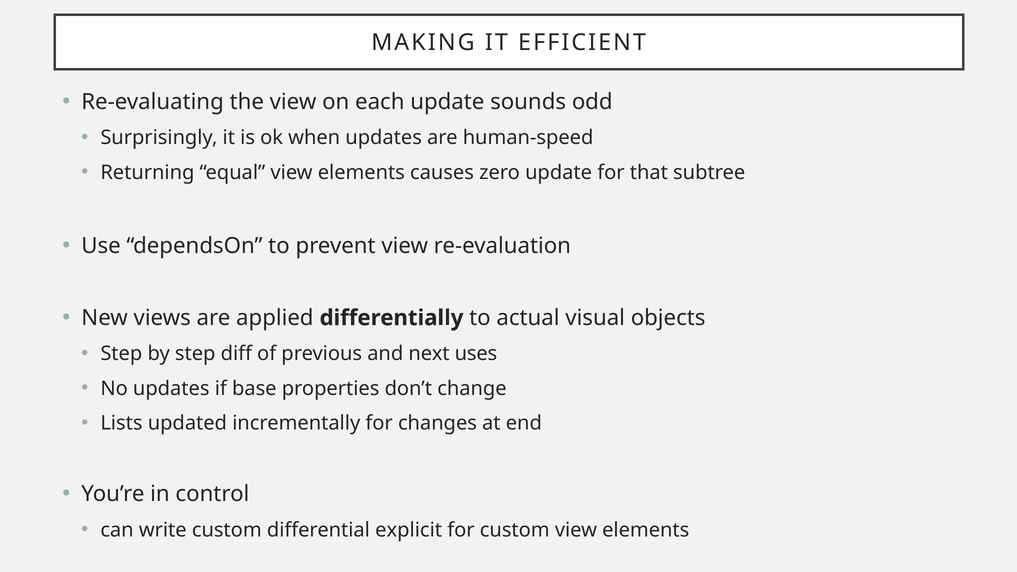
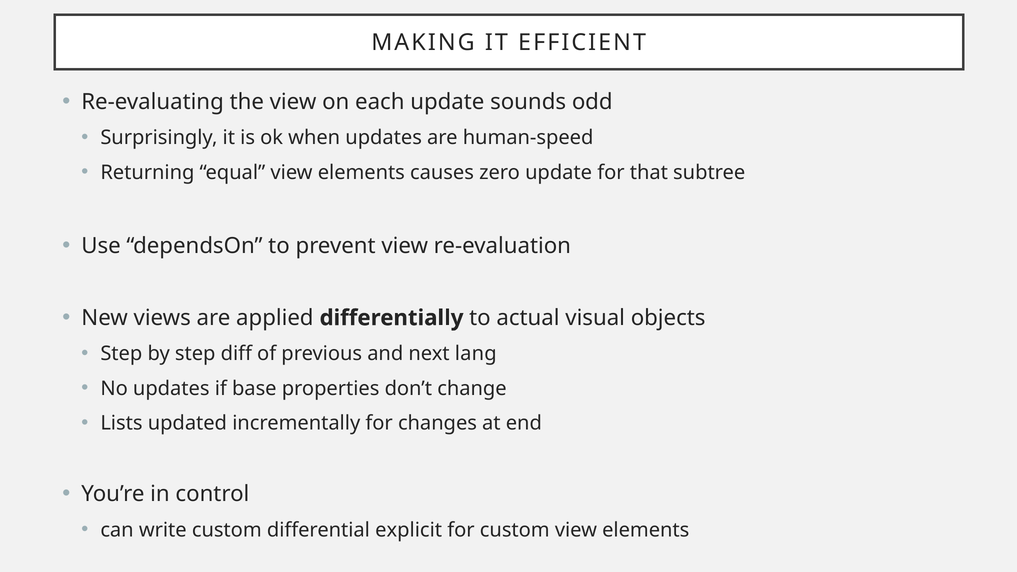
uses: uses -> lang
